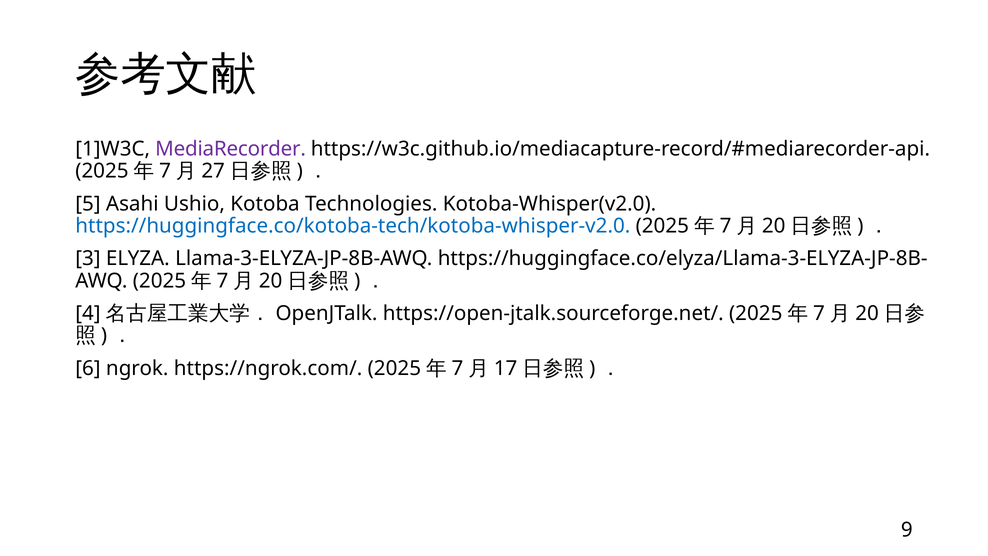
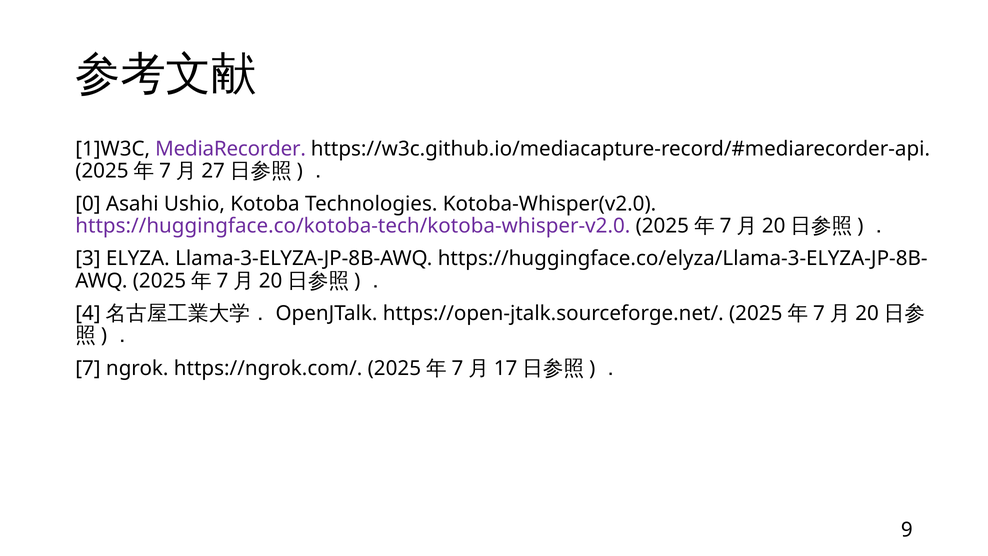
5: 5 -> 0
https://huggingface.co/kotoba-tech/kotoba-whisper-v2.0 colour: blue -> purple
6: 6 -> 7
